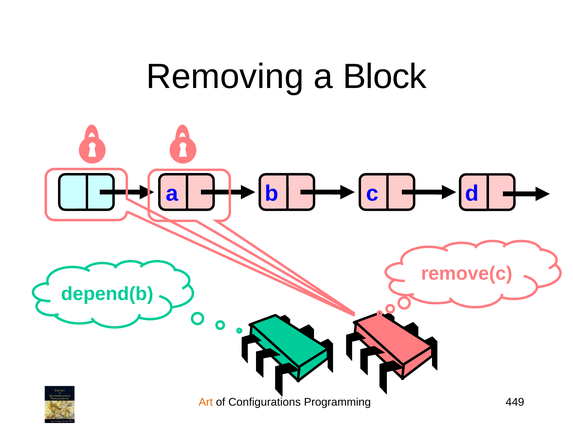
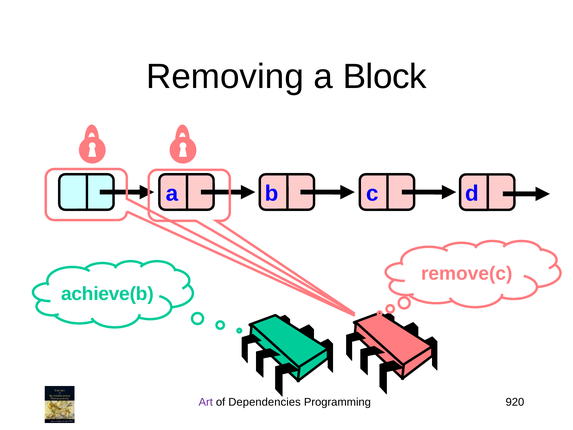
depend(b: depend(b -> achieve(b
Art colour: orange -> purple
Configurations: Configurations -> Dependencies
449: 449 -> 920
